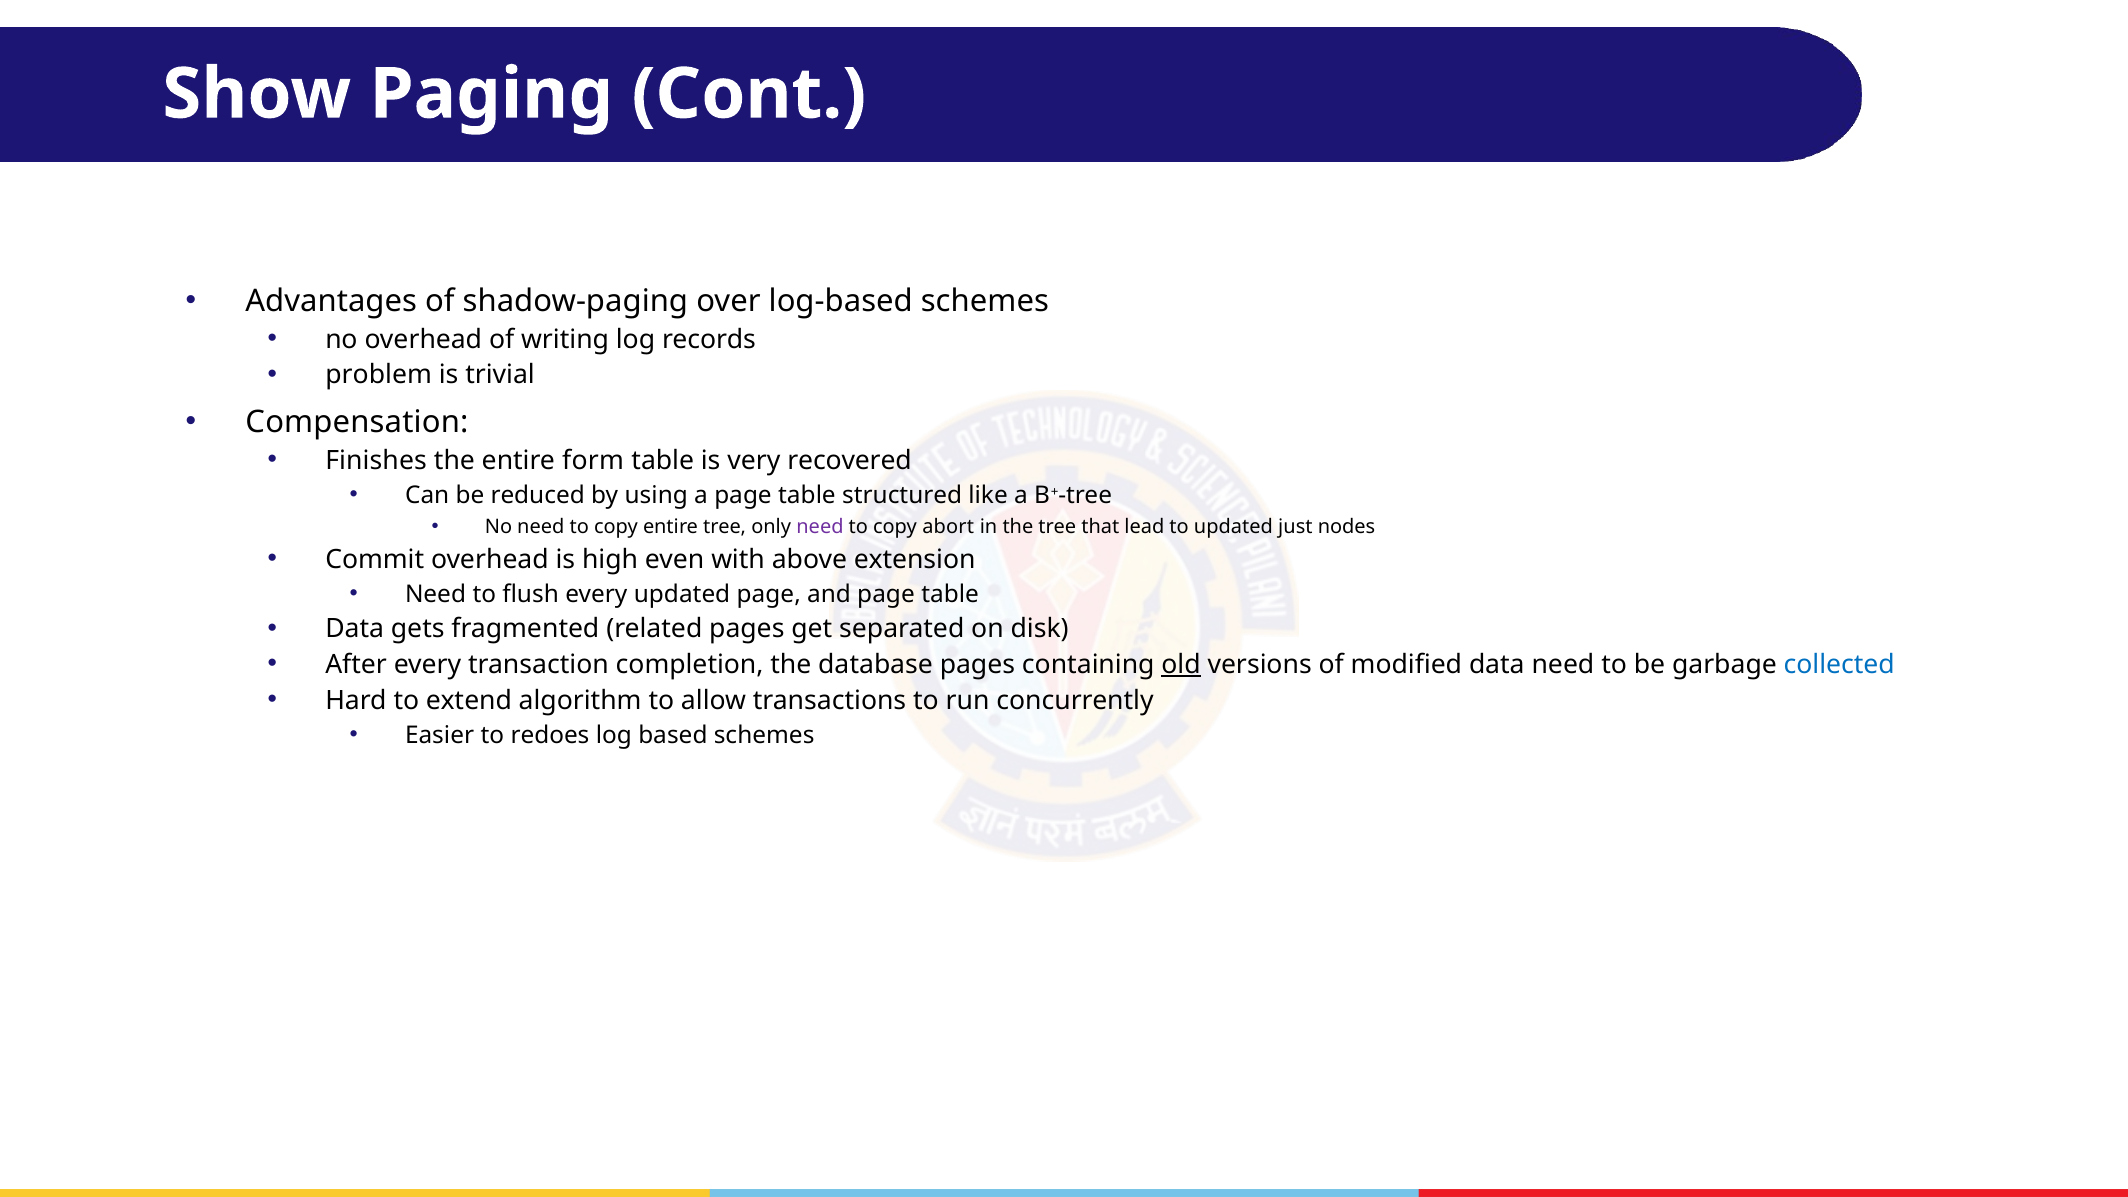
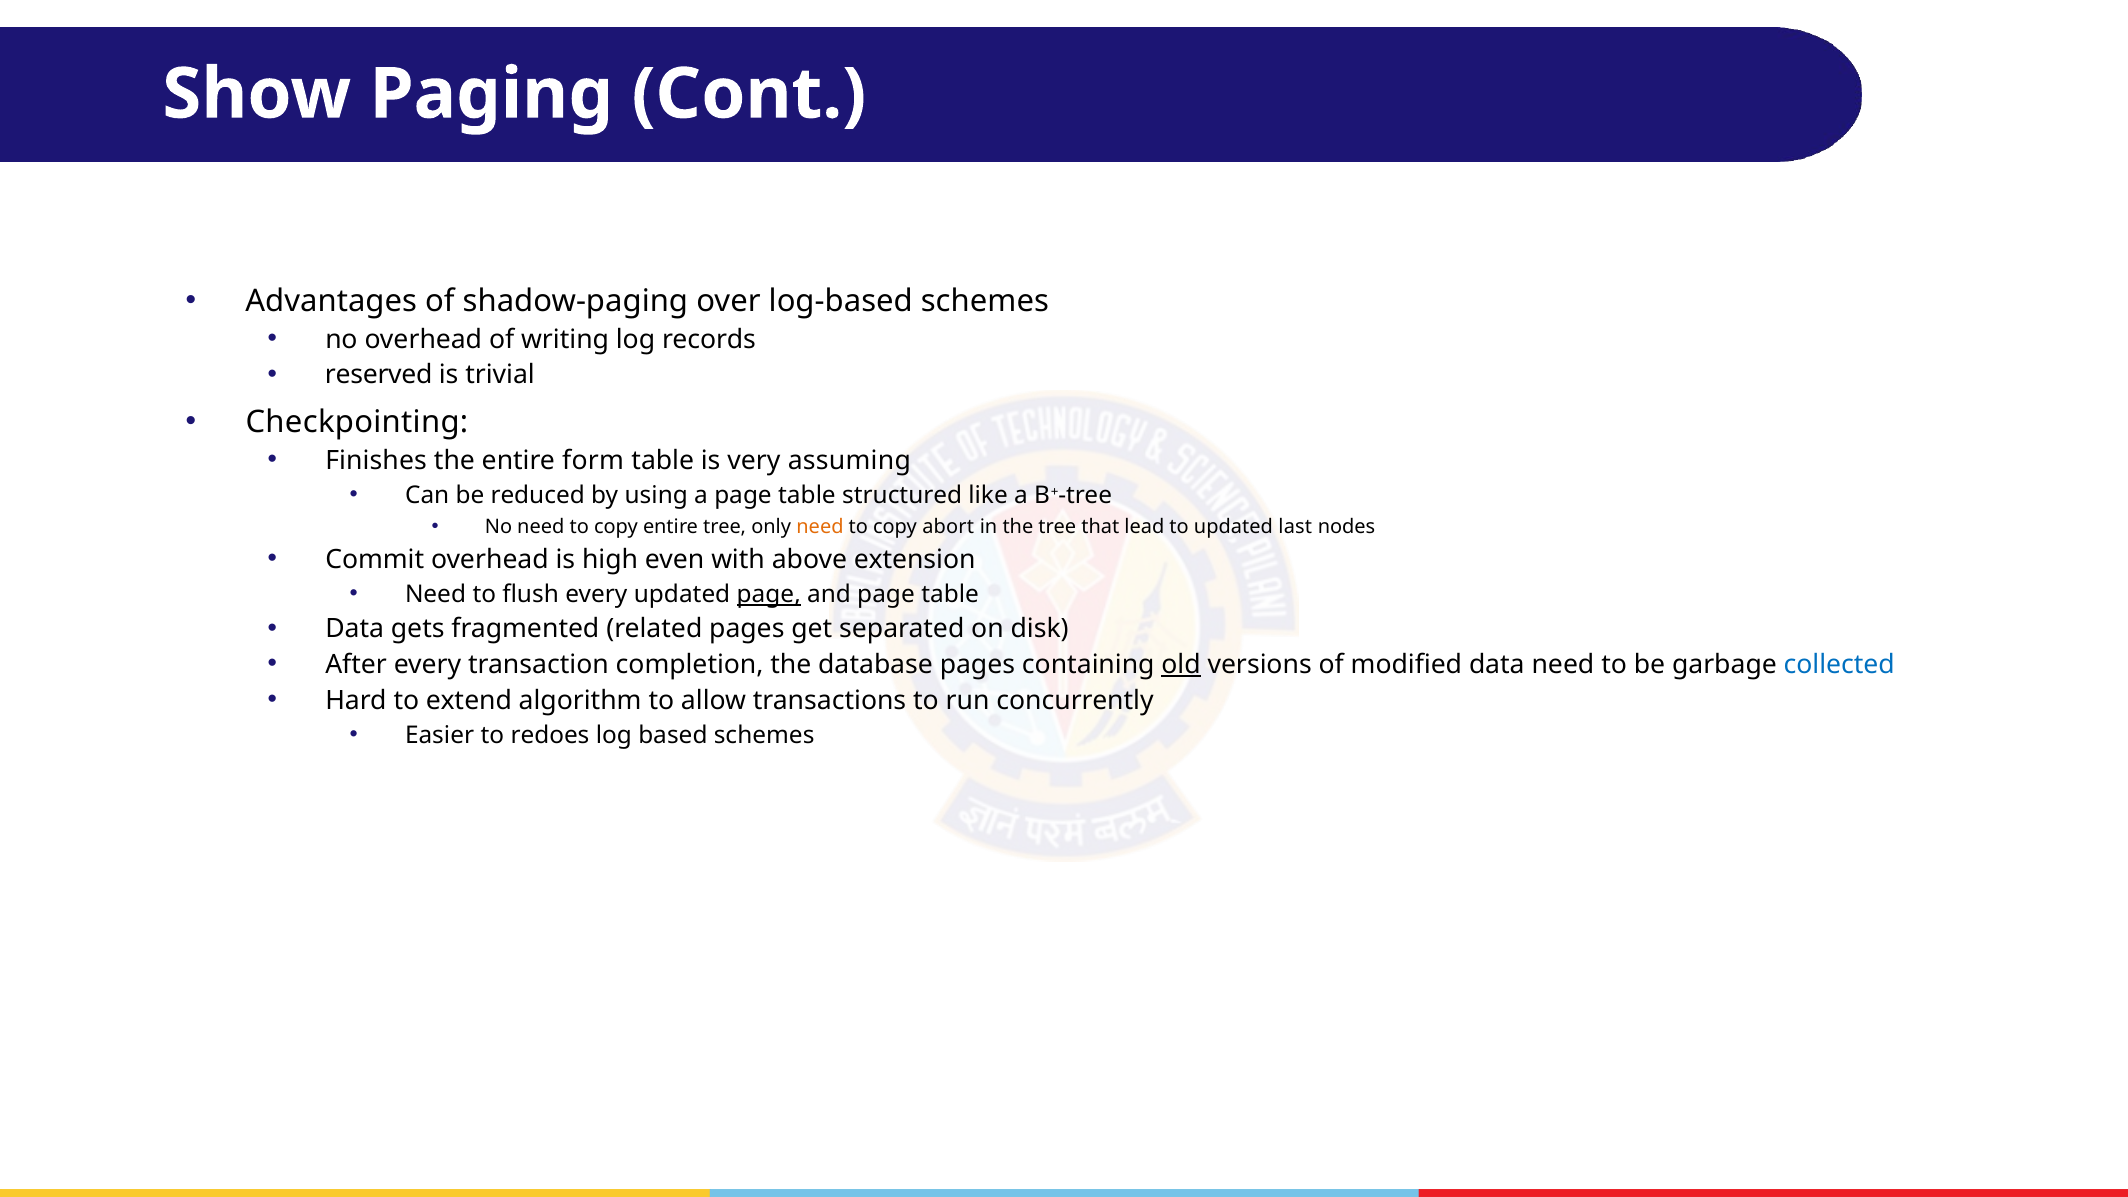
problem: problem -> reserved
Compensation: Compensation -> Checkpointing
recovered: recovered -> assuming
need at (820, 527) colour: purple -> orange
just: just -> last
page at (769, 594) underline: none -> present
